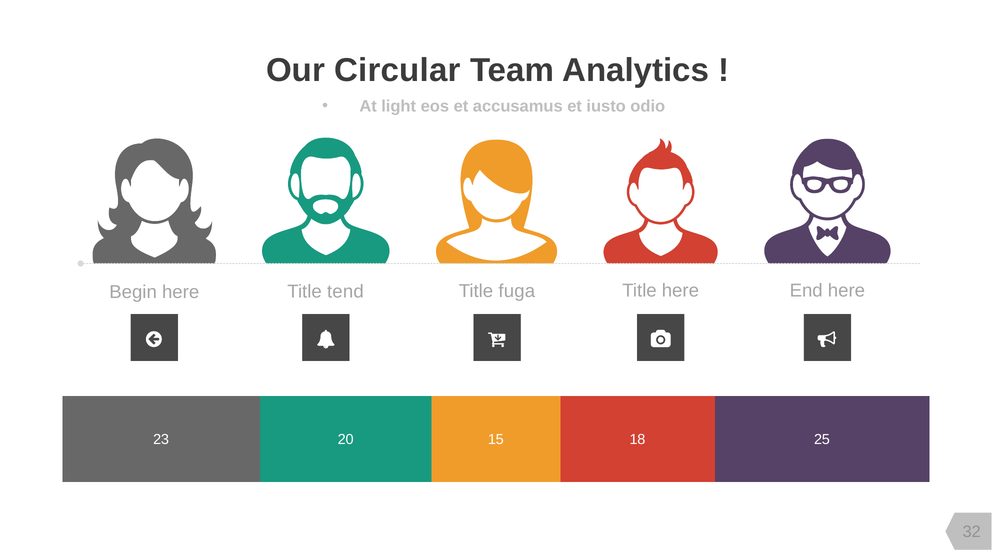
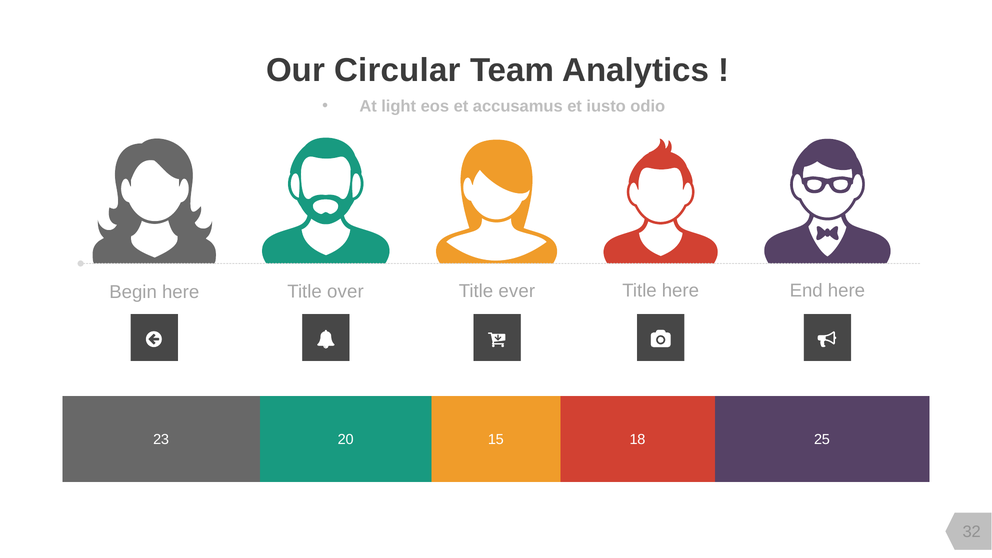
tend: tend -> over
fuga: fuga -> ever
